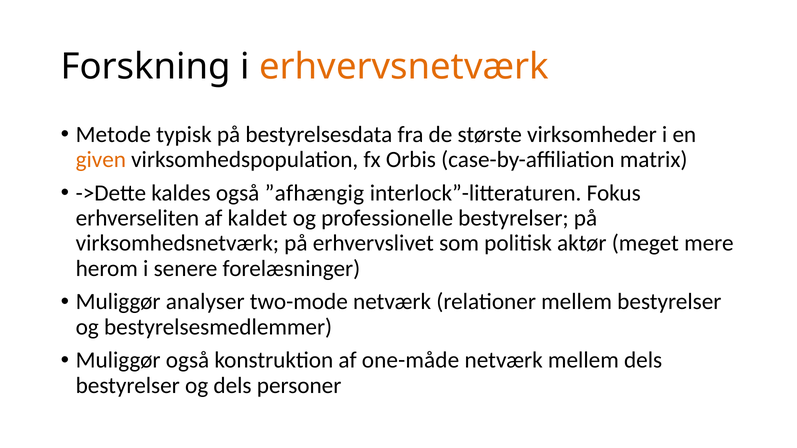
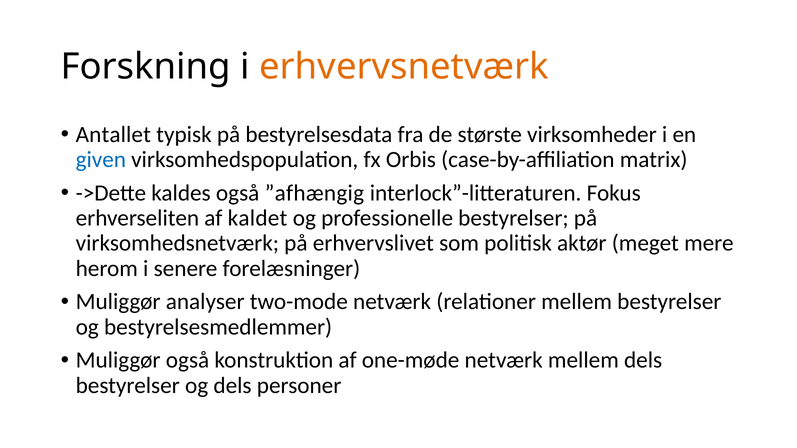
Metode: Metode -> Antallet
given colour: orange -> blue
one-måde: one-måde -> one-møde
